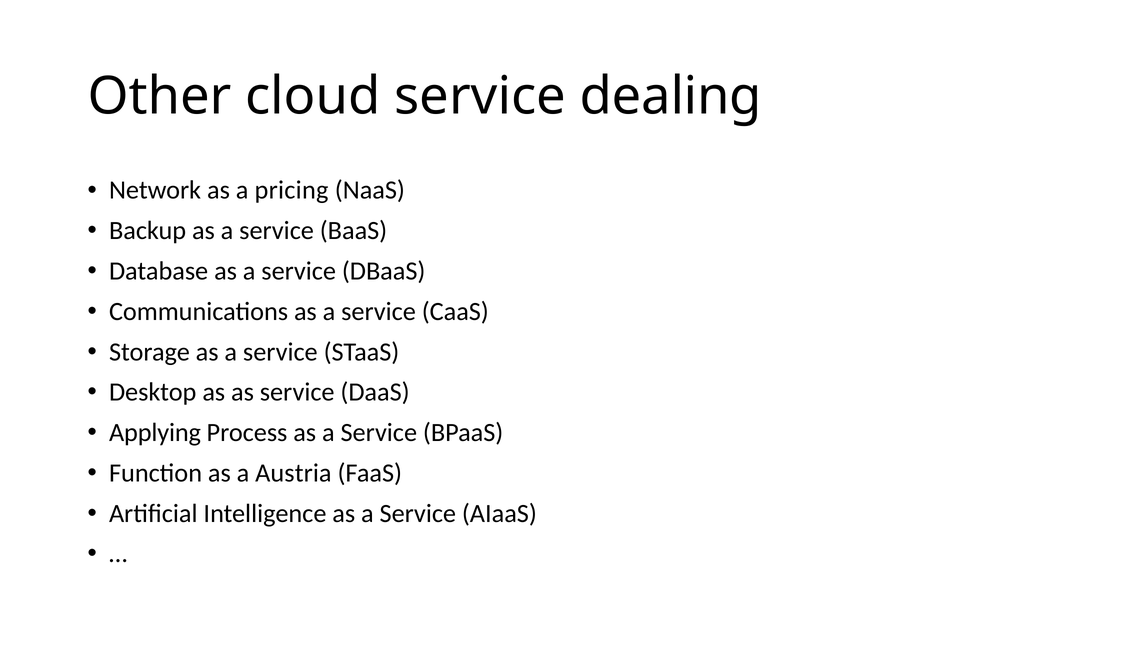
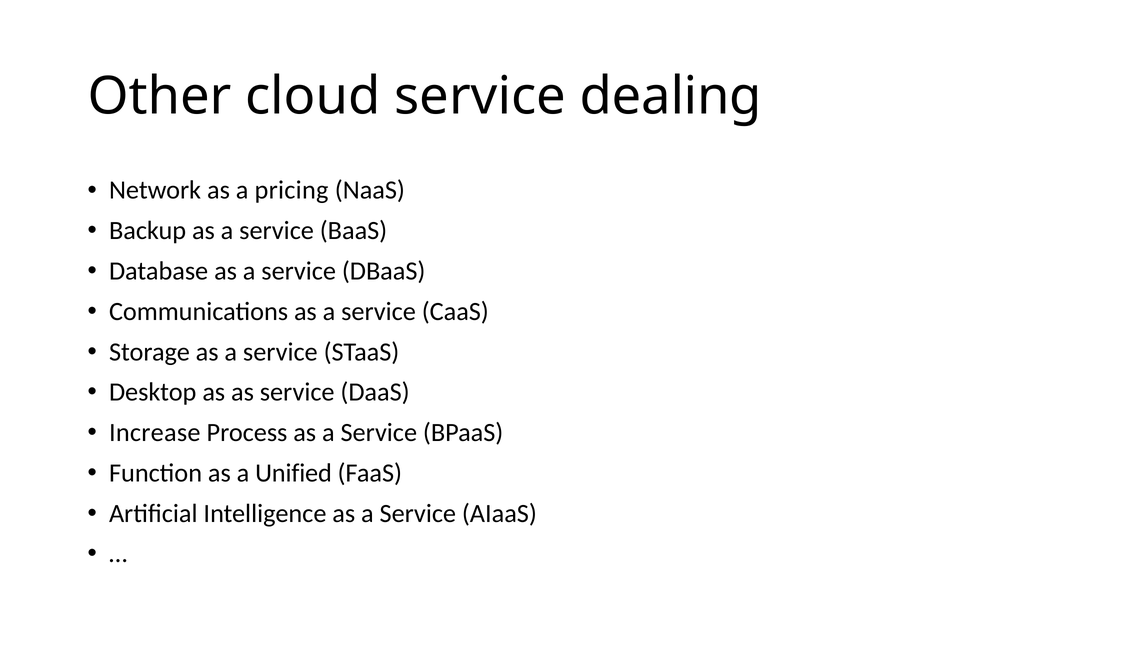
Applying: Applying -> Increase
Austria: Austria -> Unified
